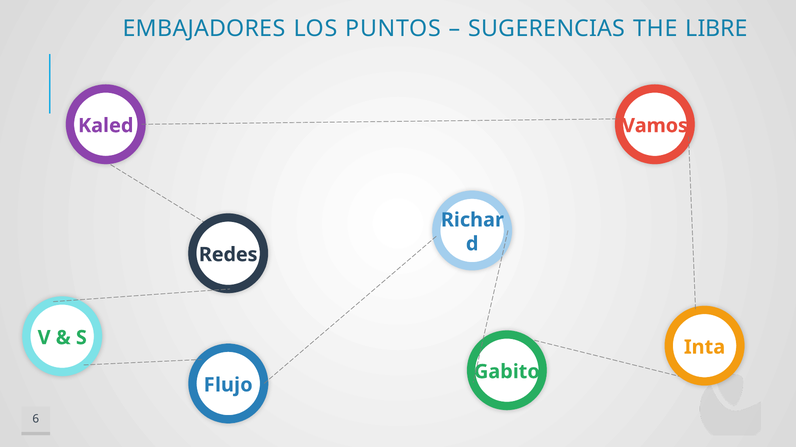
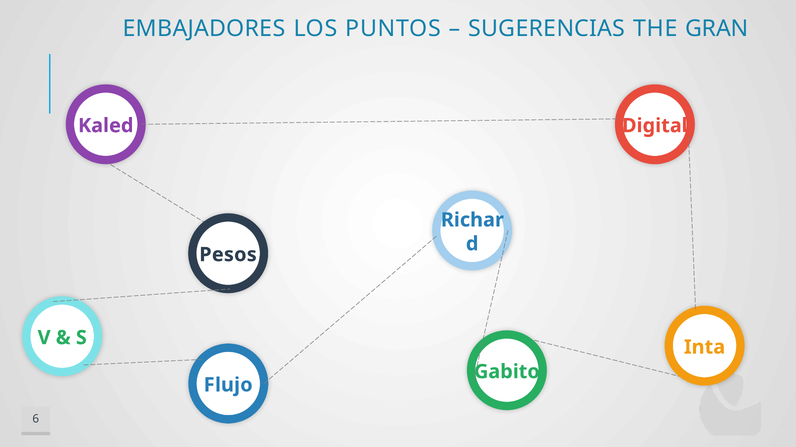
LIBRE: LIBRE -> GRAN
Vamos: Vamos -> Digital
Redes: Redes -> Pesos
